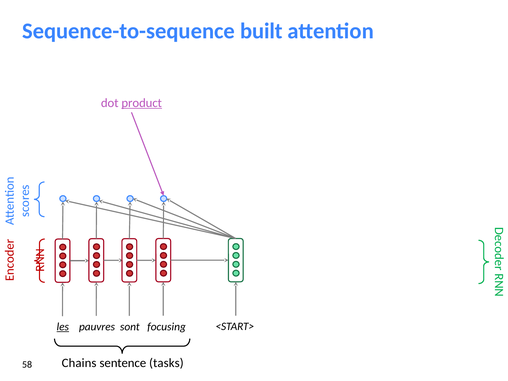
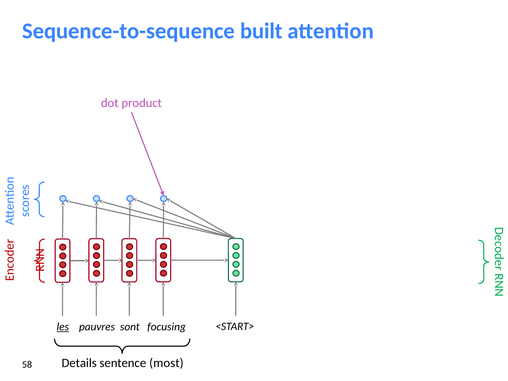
product underline: present -> none
Chains: Chains -> Details
tasks: tasks -> most
